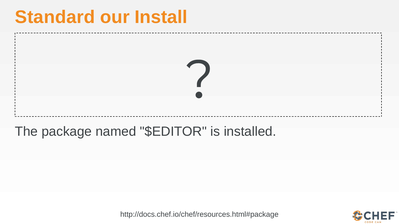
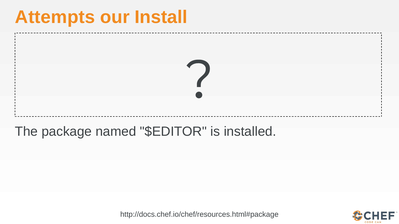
Standard: Standard -> Attempts
